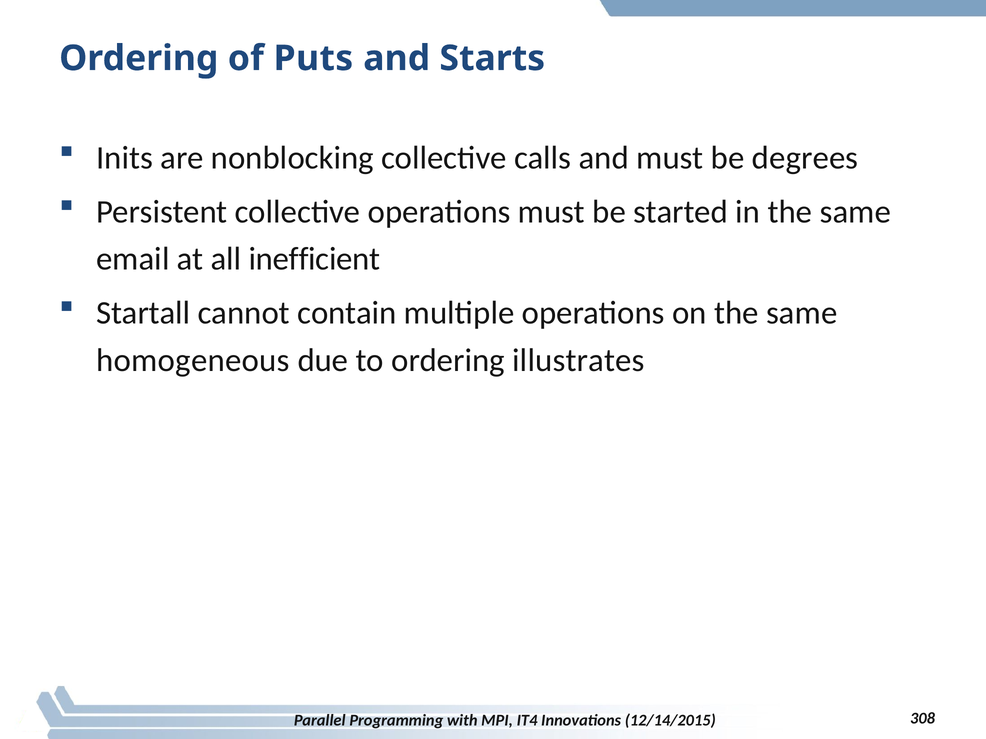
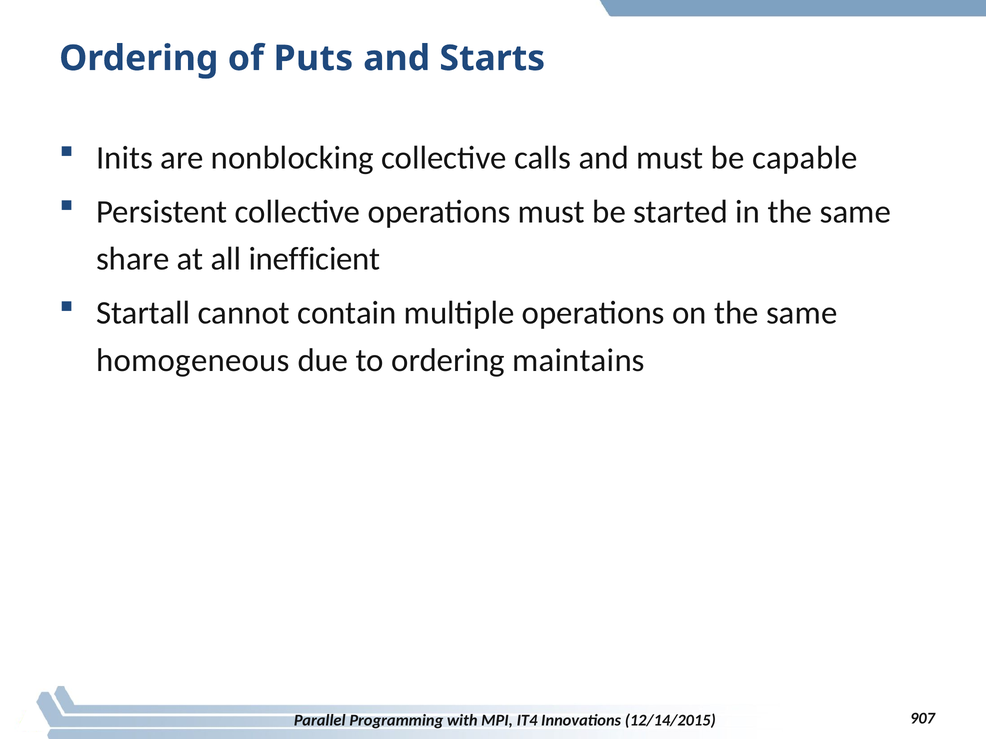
degrees: degrees -> capable
email: email -> share
illustrates: illustrates -> maintains
308: 308 -> 907
